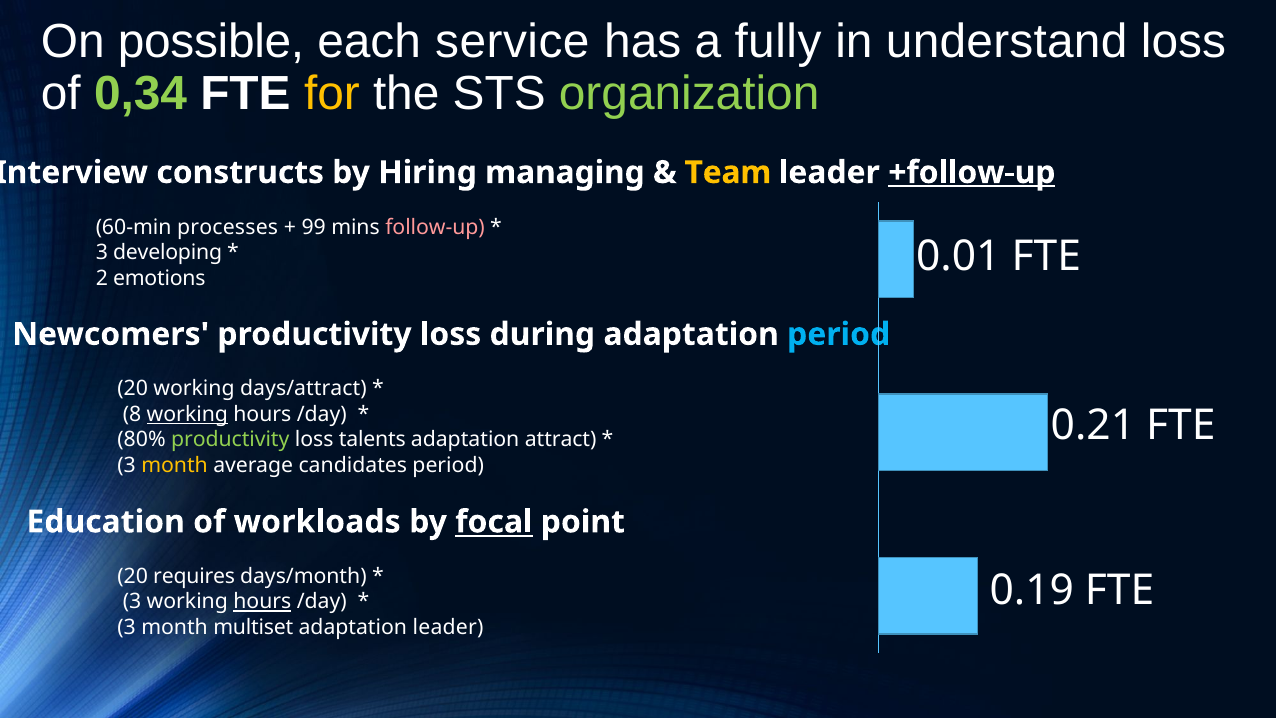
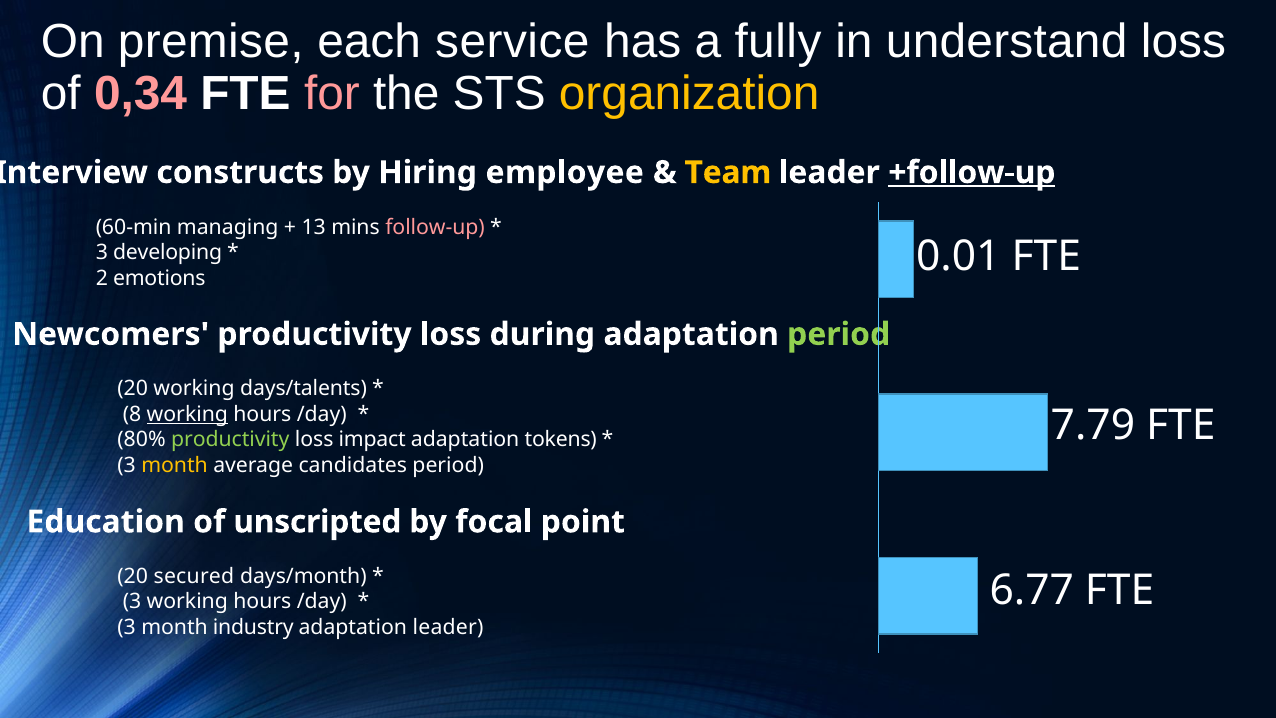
possible: possible -> premise
0,34 colour: light green -> pink
for colour: yellow -> pink
organization colour: light green -> yellow
managing: managing -> employee
processes: processes -> managing
99: 99 -> 13
period at (839, 334) colour: light blue -> light green
days/attract: days/attract -> days/talents
0.21: 0.21 -> 7.79
talents: talents -> impact
attract: attract -> tokens
workloads: workloads -> unscripted
focal underline: present -> none
requires: requires -> secured
0.19: 0.19 -> 6.77
hours at (262, 602) underline: present -> none
multiset: multiset -> industry
